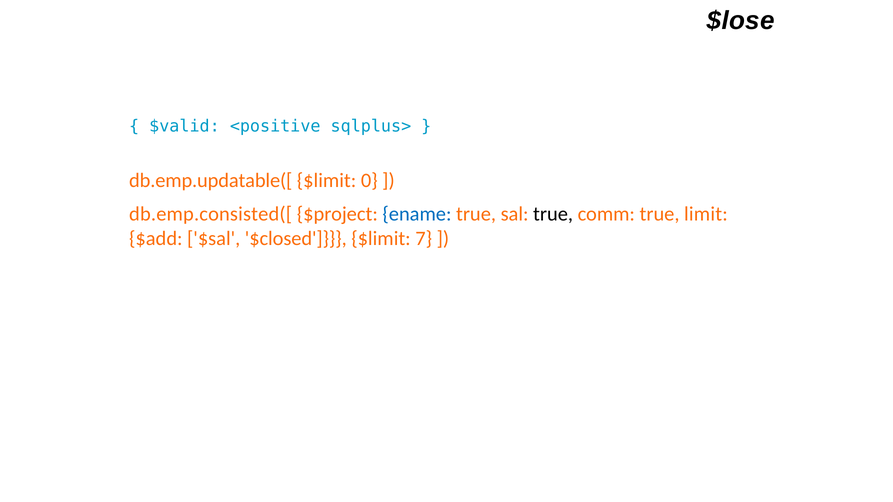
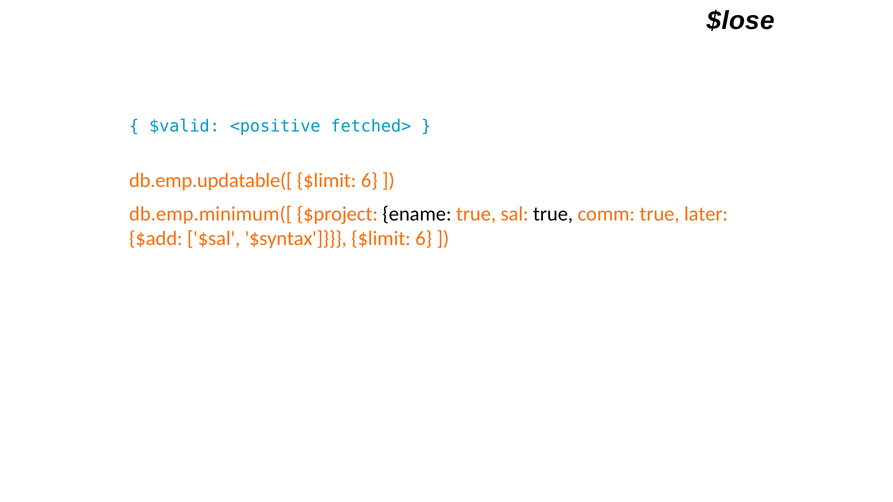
sqlplus>: sqlplus> -> fetched>
0 at (369, 180): 0 -> 6
db.emp.consisted([: db.emp.consisted([ -> db.emp.minimum([
ename colour: blue -> black
limit: limit -> later
$closed: $closed -> $syntax
7 at (424, 239): 7 -> 6
